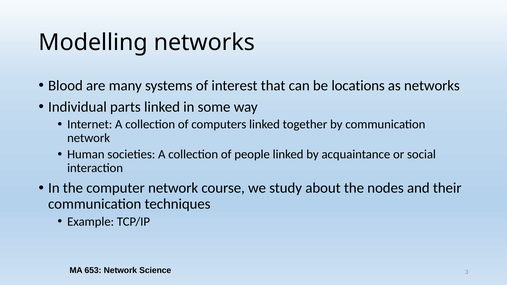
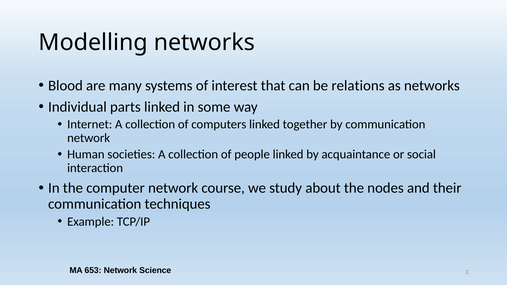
locations: locations -> relations
